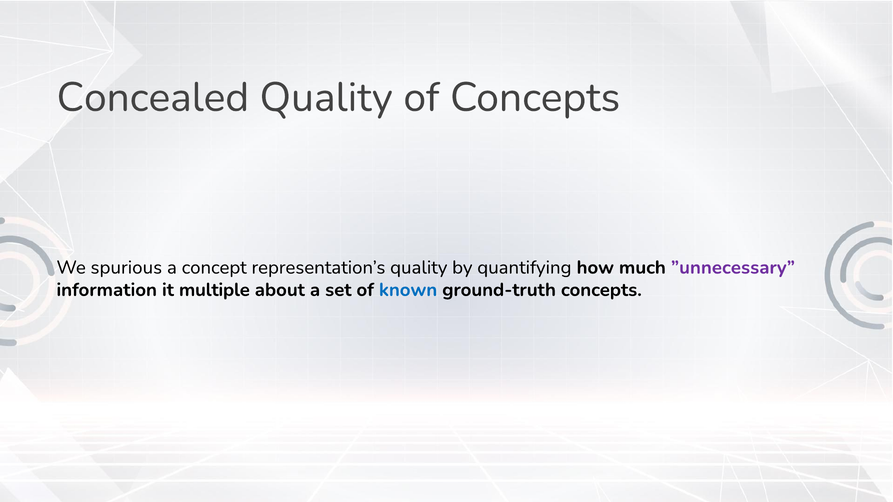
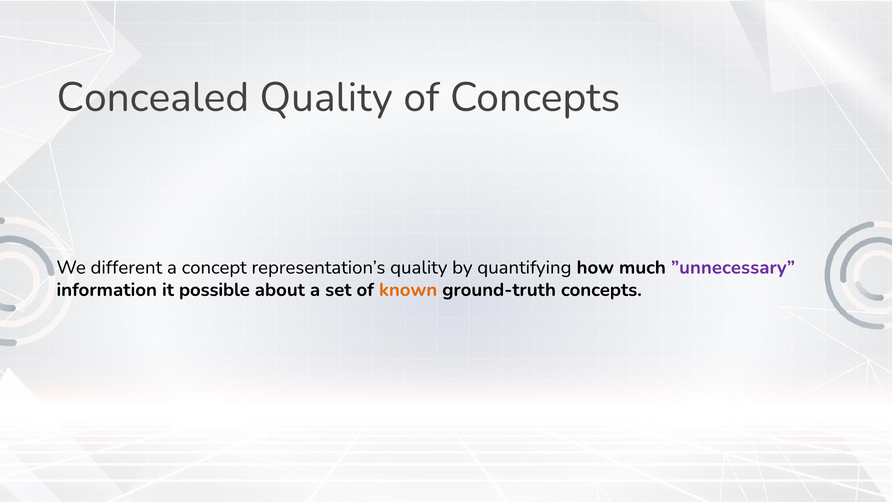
spurious: spurious -> different
multiple: multiple -> possible
known colour: blue -> orange
